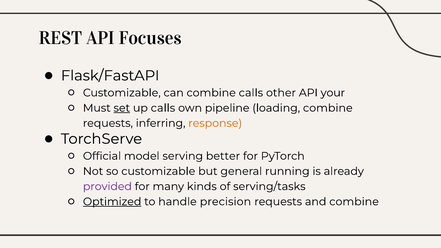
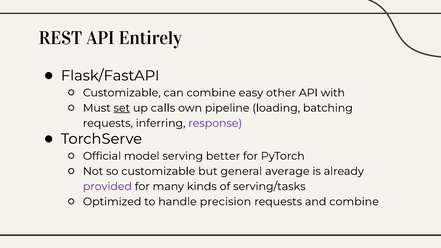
Focuses: Focuses -> Entirely
combine calls: calls -> easy
your: your -> with
loading combine: combine -> batching
response colour: orange -> purple
running: running -> average
Optimized underline: present -> none
